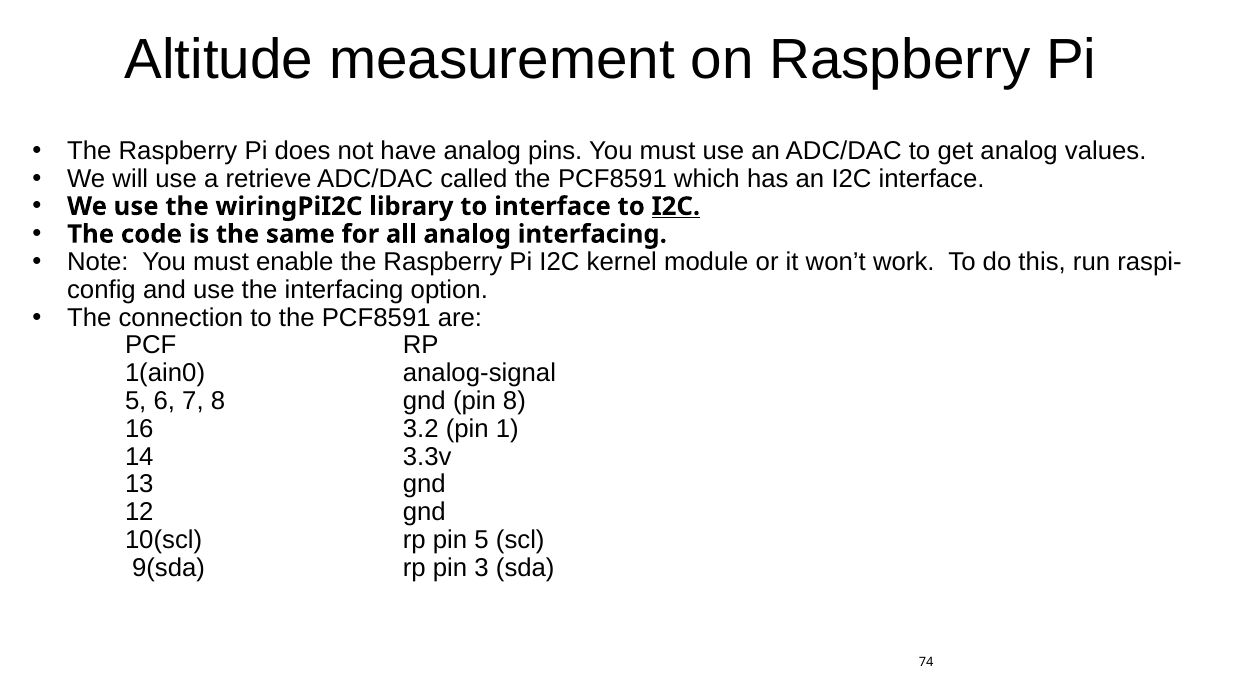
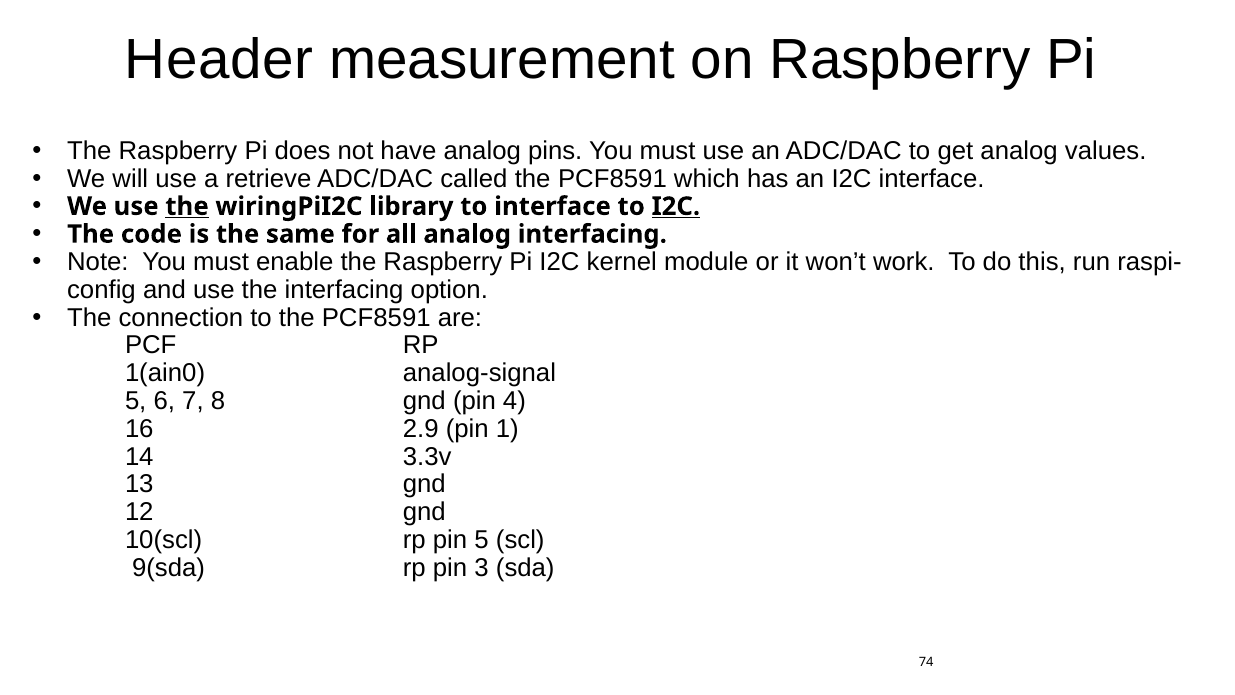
Altitude: Altitude -> Header
the at (187, 206) underline: none -> present
pin 8: 8 -> 4
3.2: 3.2 -> 2.9
